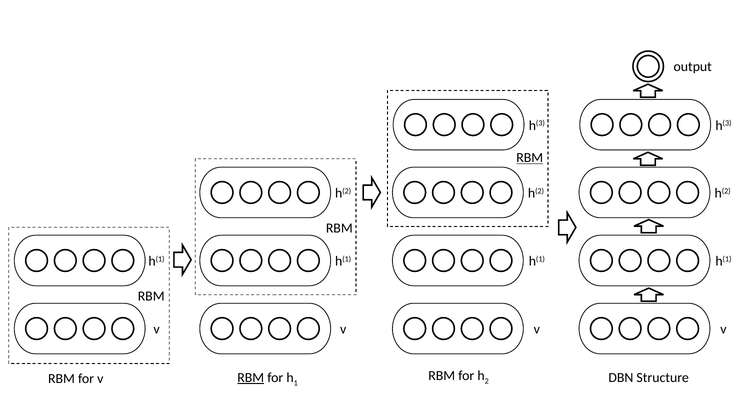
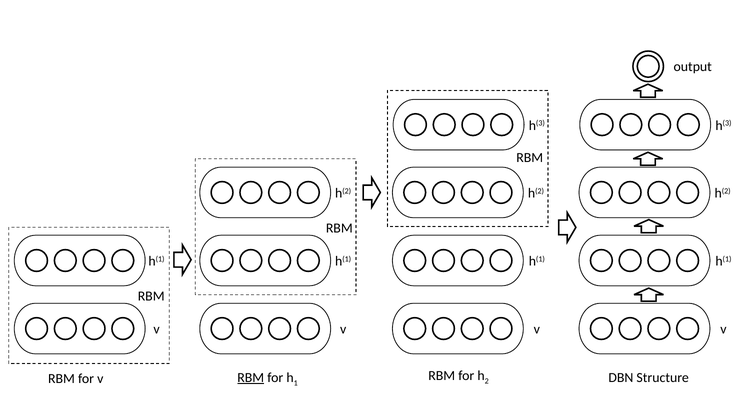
RBM at (530, 158) underline: present -> none
